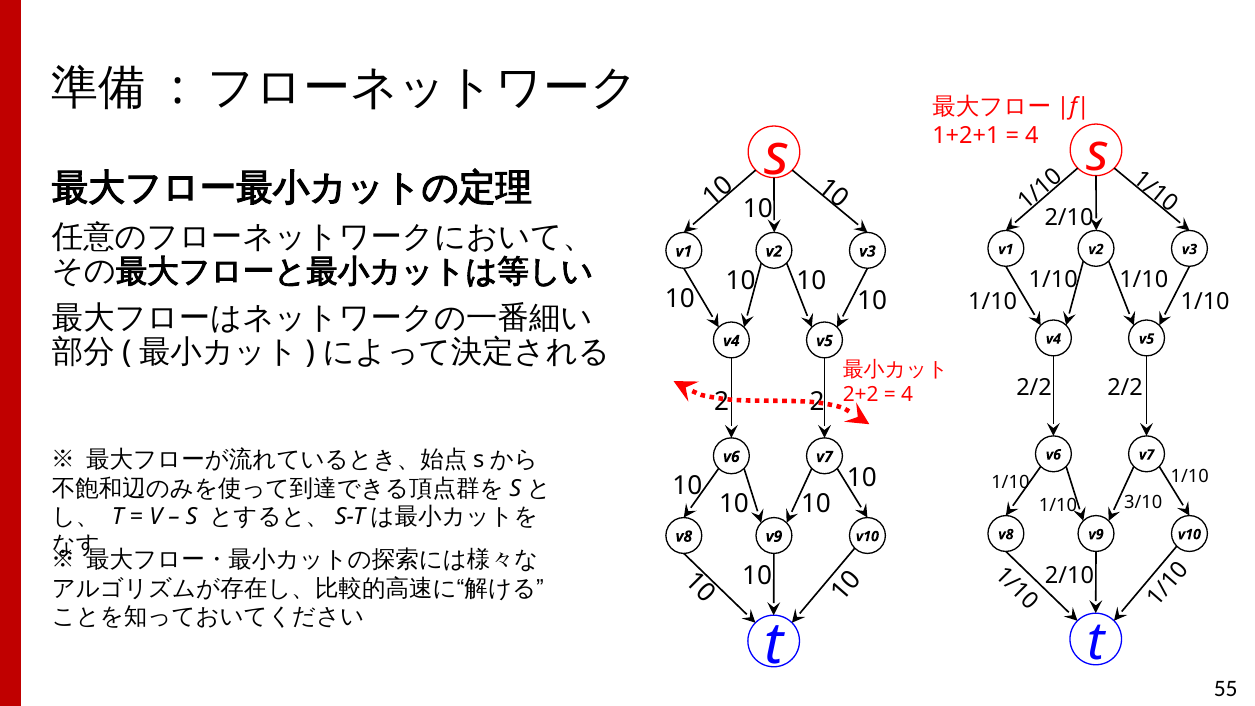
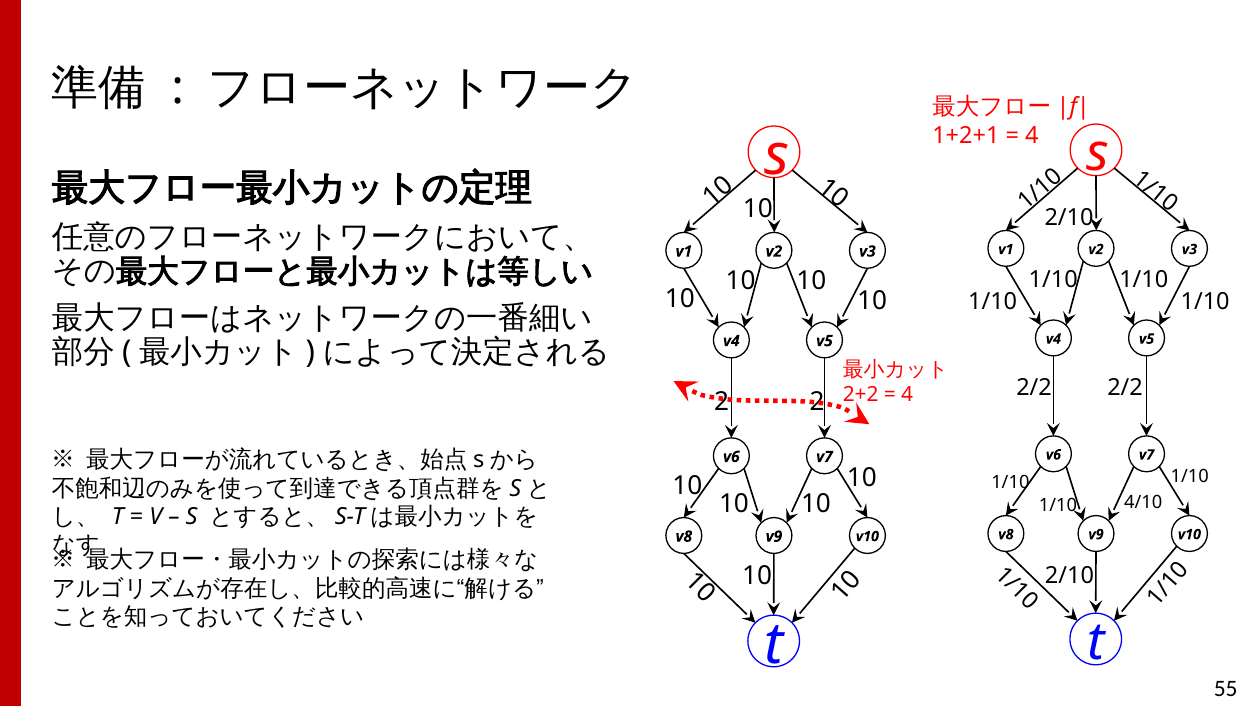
3/10: 3/10 -> 4/10
